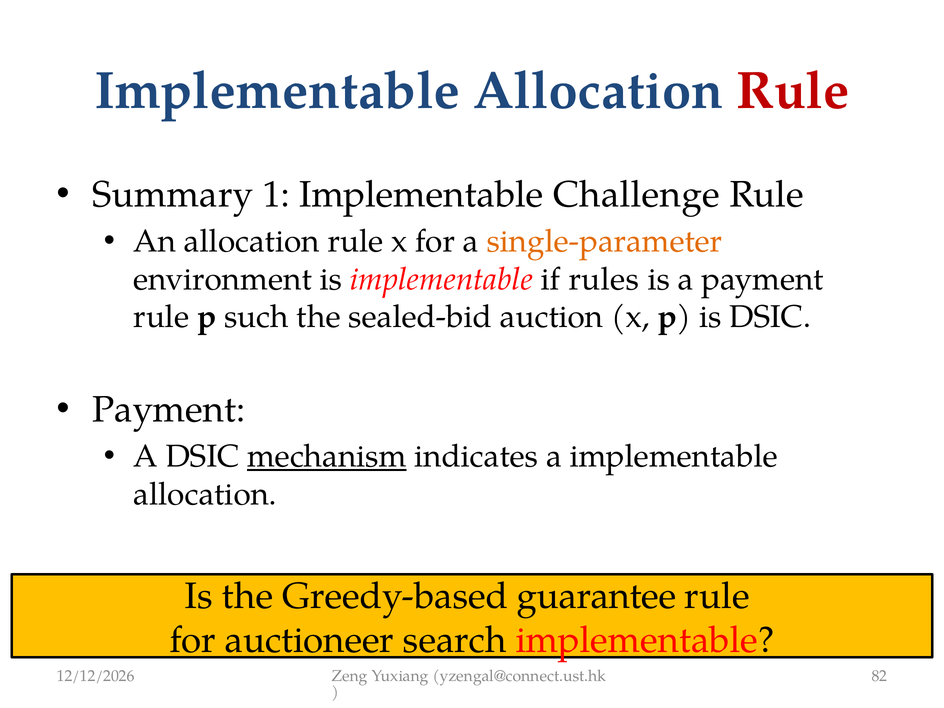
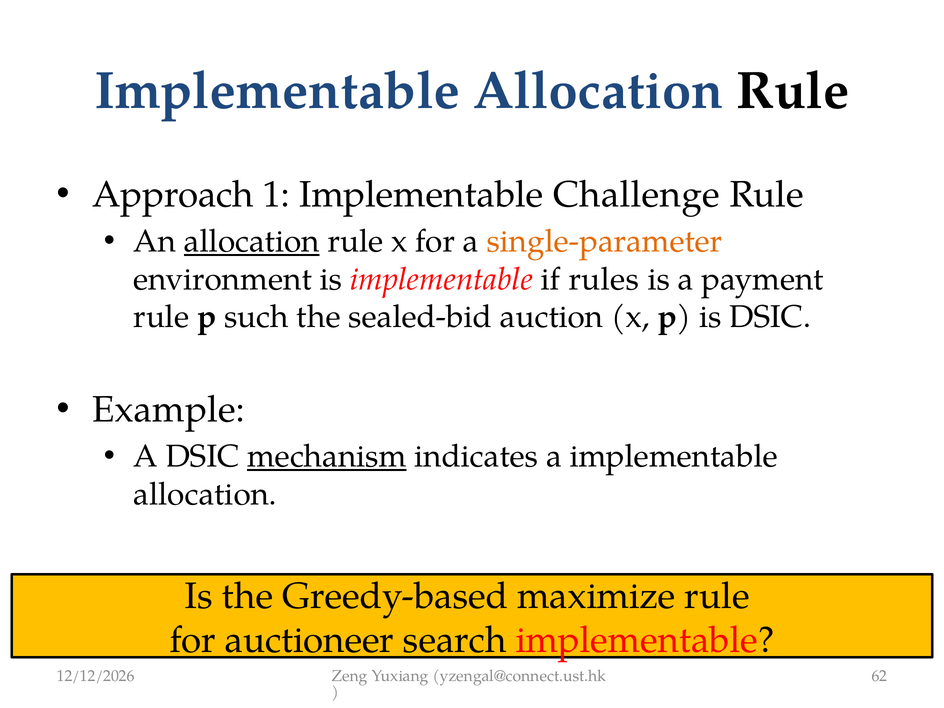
Rule at (793, 91) colour: red -> black
Summary: Summary -> Approach
allocation at (252, 241) underline: none -> present
Payment at (169, 410): Payment -> Example
guarantee: guarantee -> maximize
82: 82 -> 62
